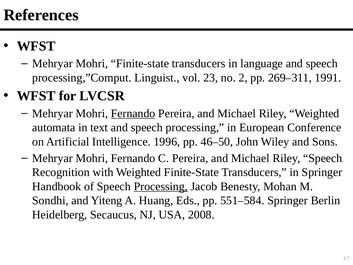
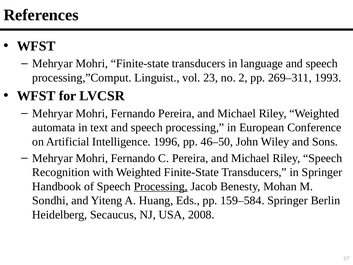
1991: 1991 -> 1993
Fernando at (133, 113) underline: present -> none
551–584: 551–584 -> 159–584
